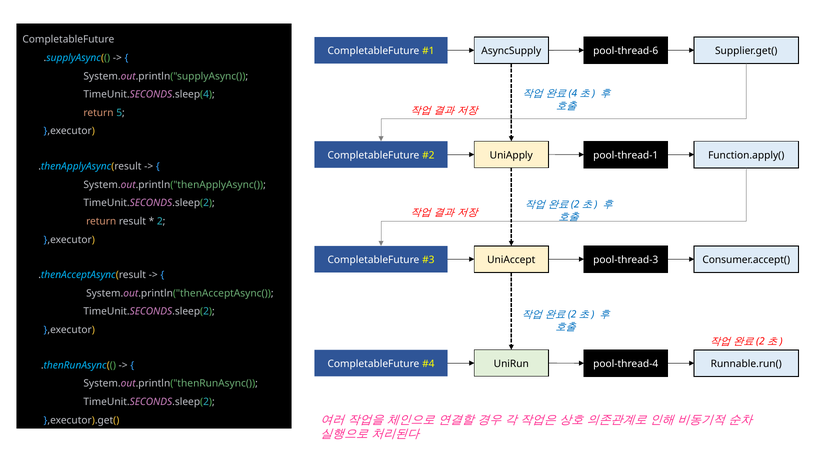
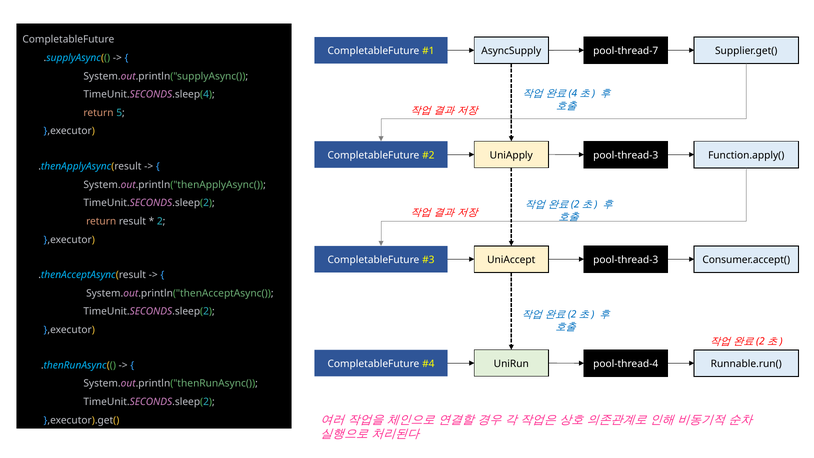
pool-thread-6: pool-thread-6 -> pool-thread-7
pool-thread-1 at (626, 155): pool-thread-1 -> pool-thread-3
